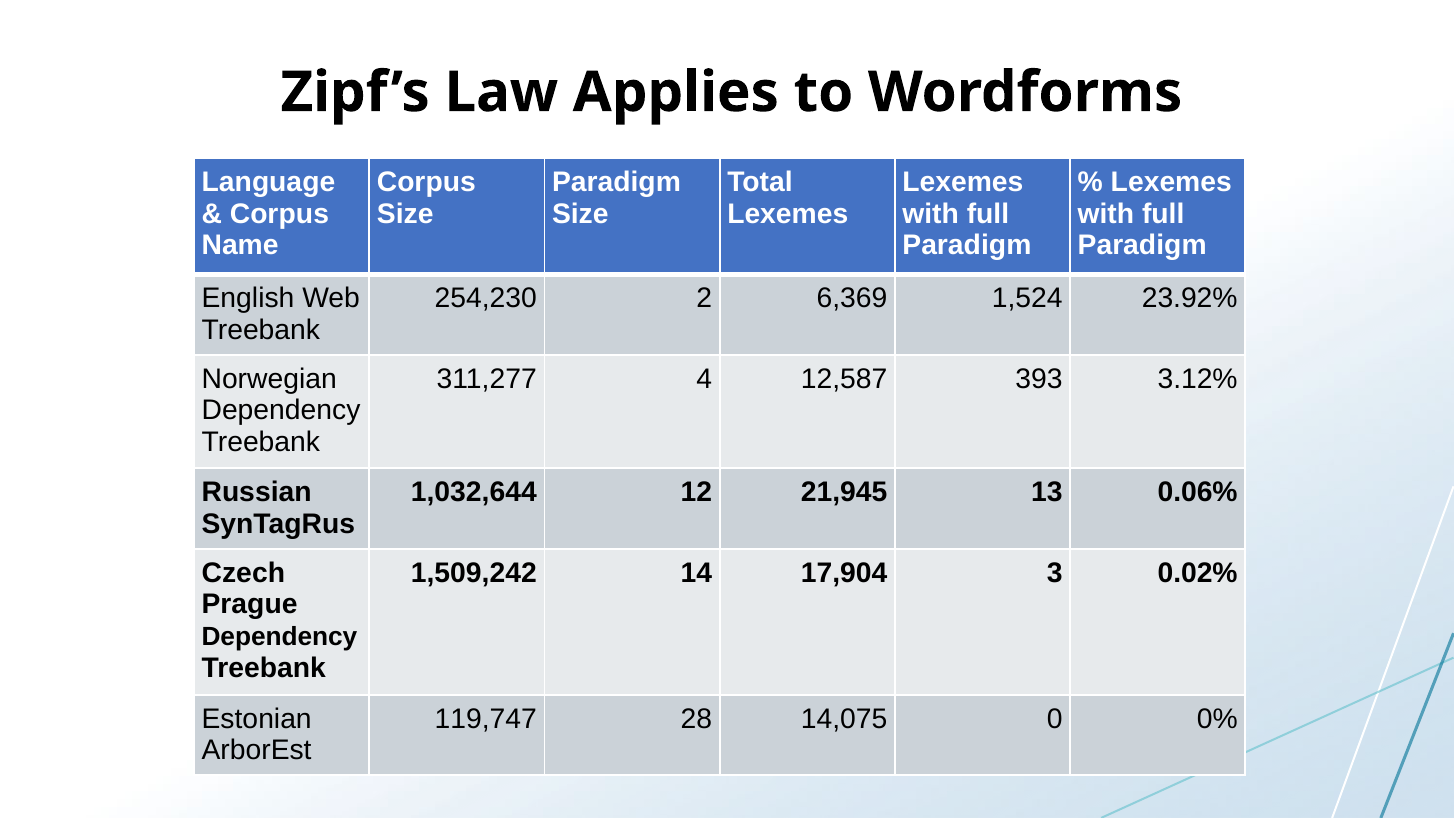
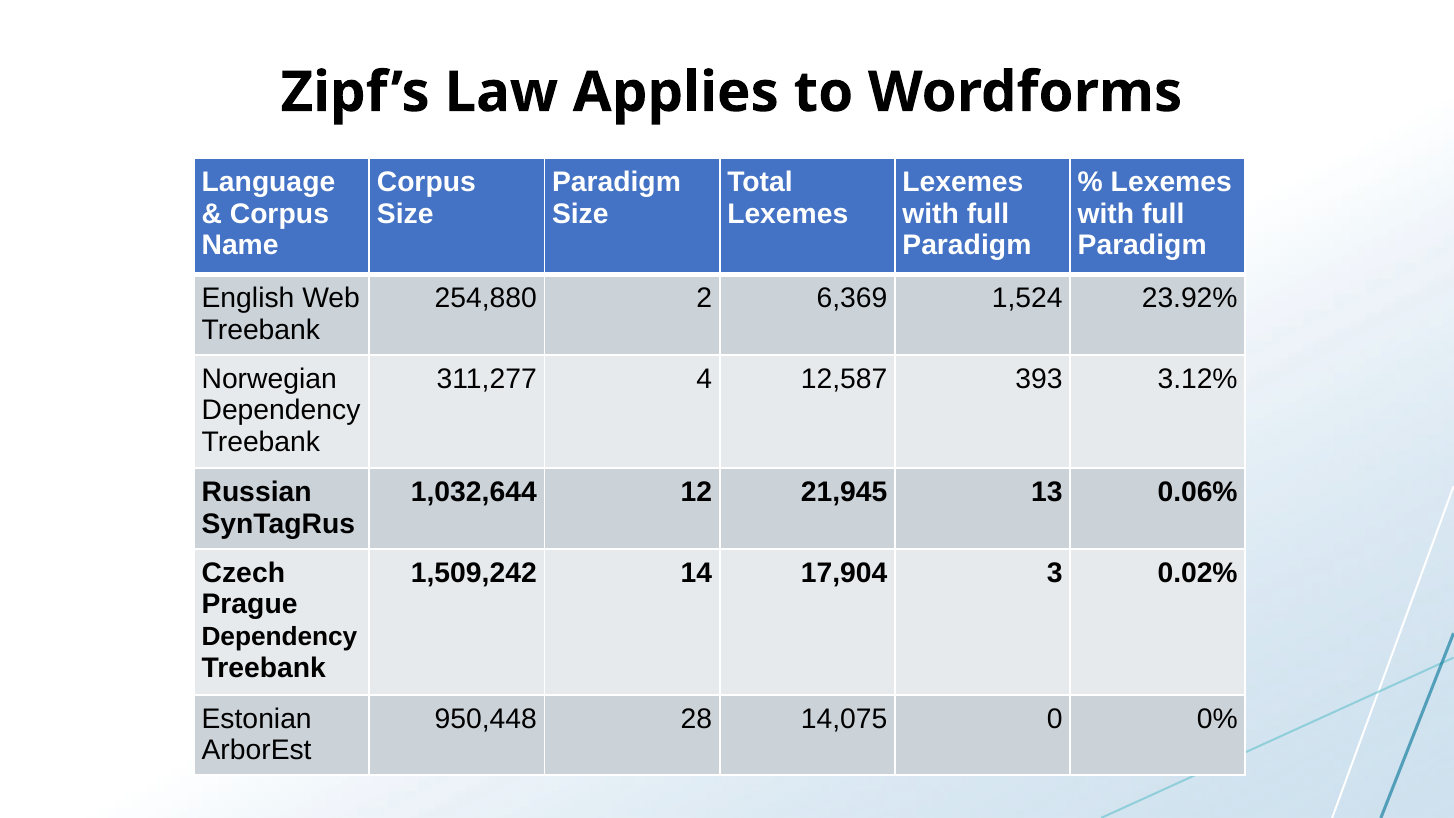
254,230: 254,230 -> 254,880
119,747: 119,747 -> 950,448
